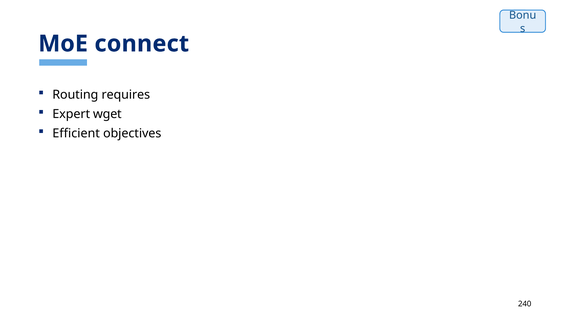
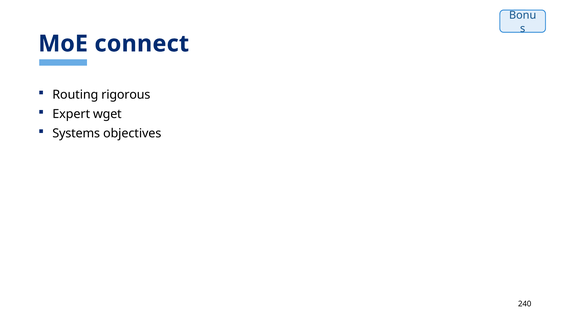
requires: requires -> rigorous
Efficient: Efficient -> Systems
